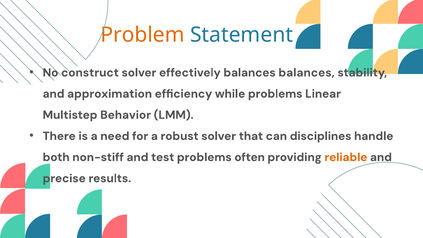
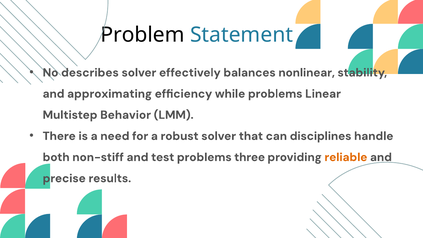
Problem colour: orange -> black
construct: construct -> describes
balances balances: balances -> nonlinear
approximation: approximation -> approximating
often: often -> three
